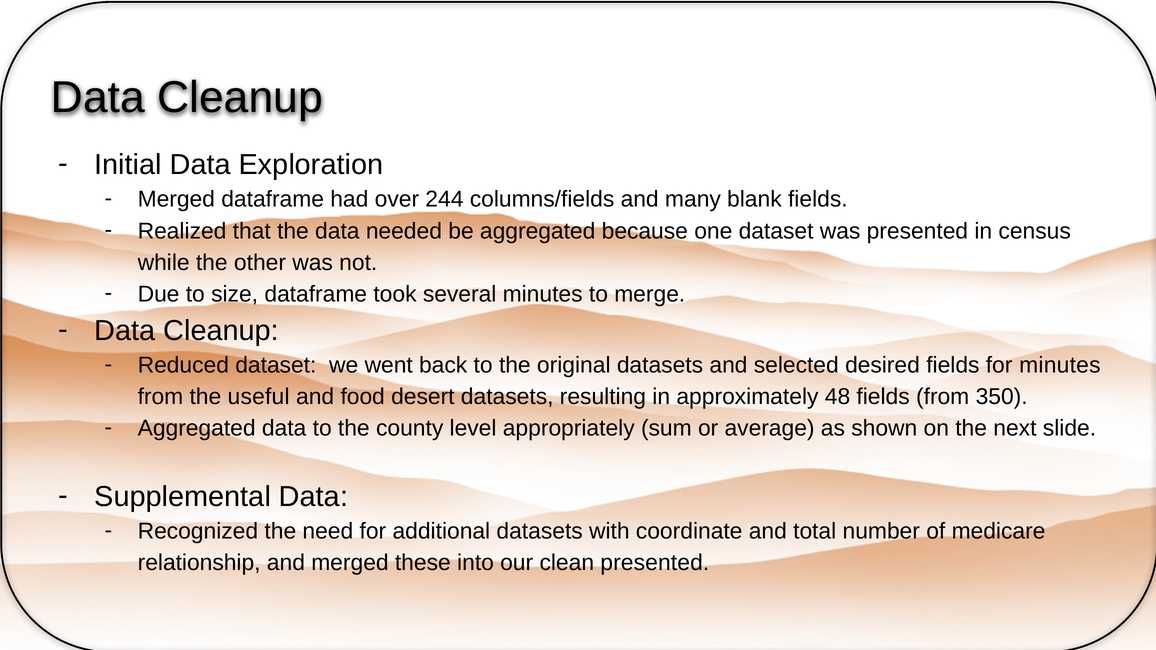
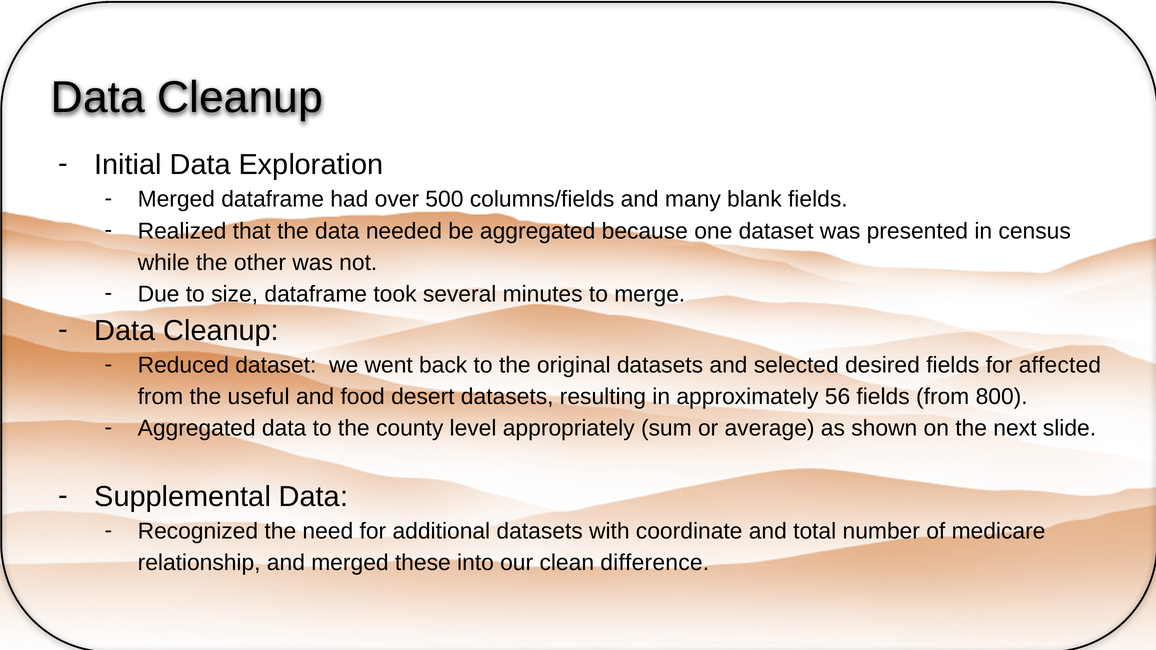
244: 244 -> 500
for minutes: minutes -> affected
48: 48 -> 56
350: 350 -> 800
clean presented: presented -> difference
